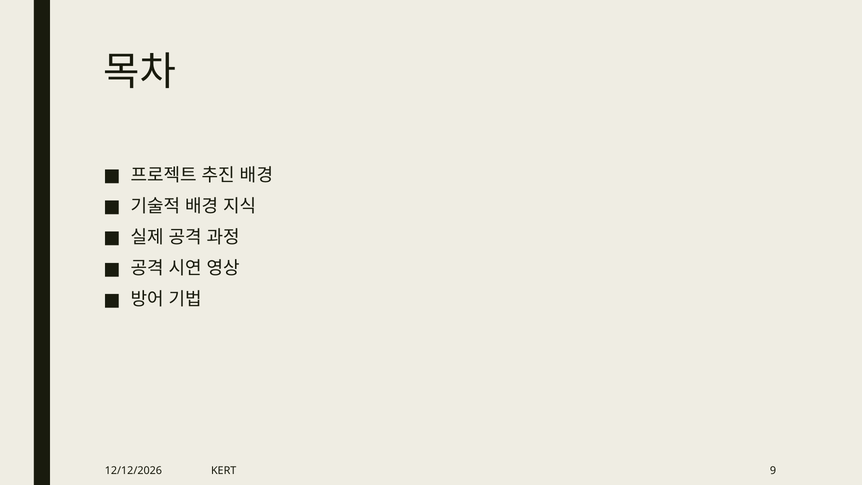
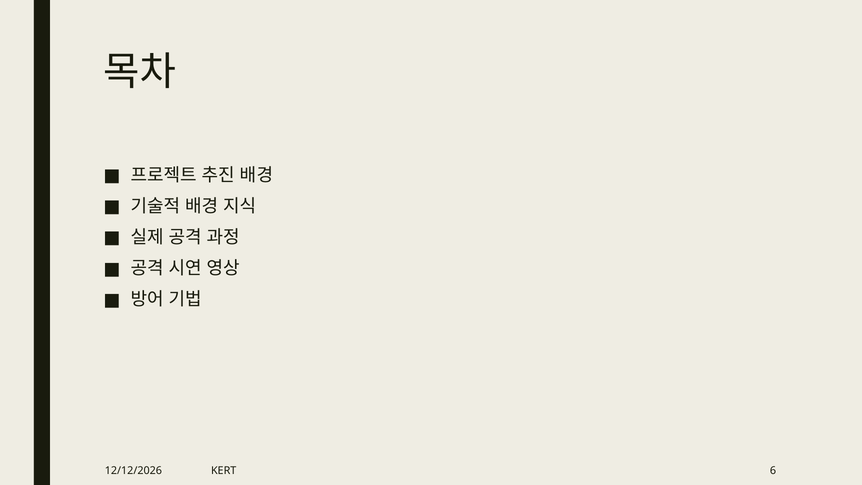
9: 9 -> 6
